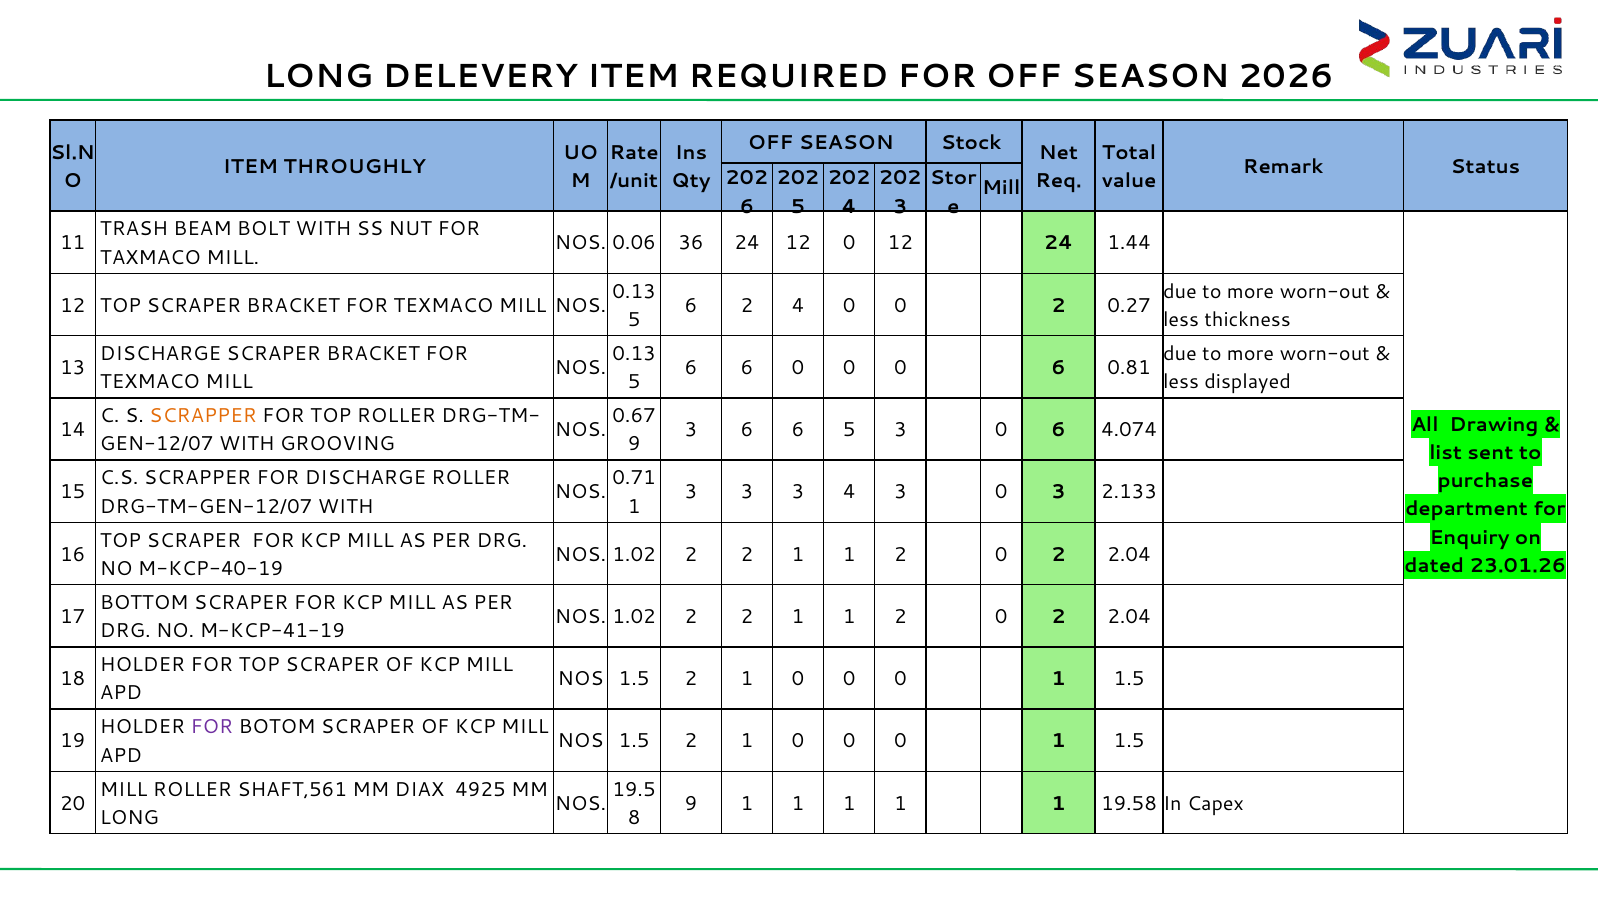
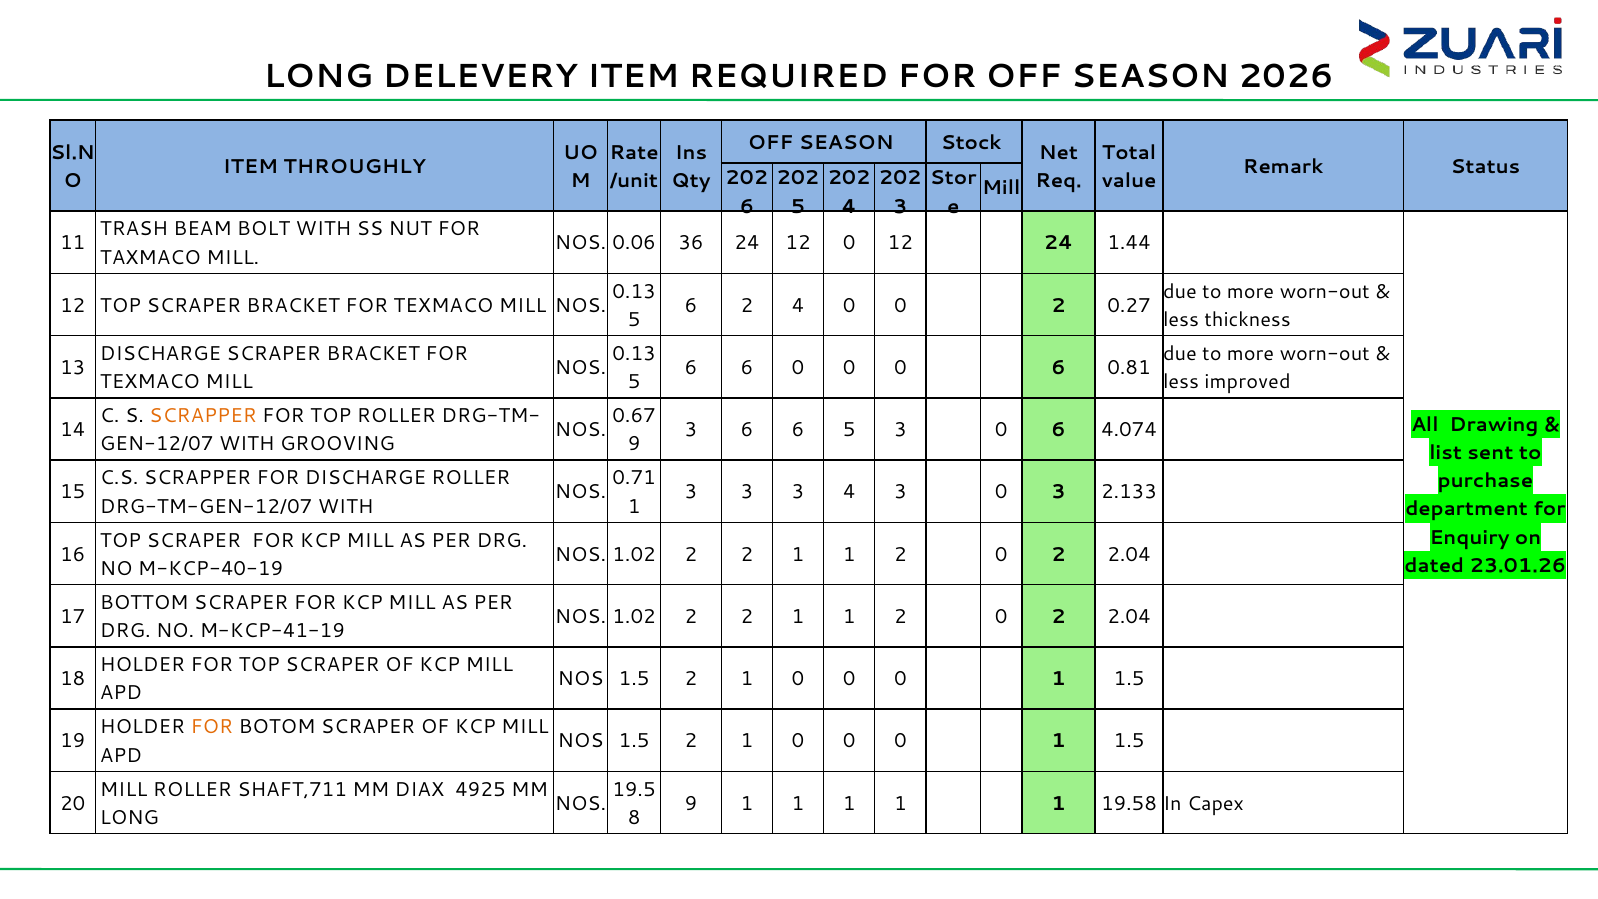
displayed: displayed -> improved
FOR at (212, 727) colour: purple -> orange
SHAFT,561: SHAFT,561 -> SHAFT,711
